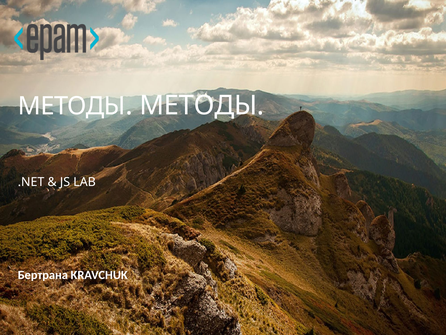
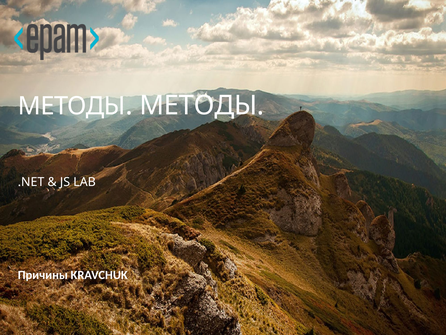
Бертрана: Бертрана -> Причины
